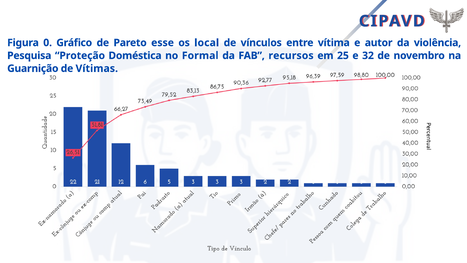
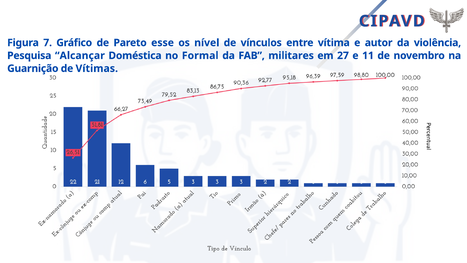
0: 0 -> 7
local: local -> nível
Proteção: Proteção -> Alcançar
recursos: recursos -> militares
25: 25 -> 27
32: 32 -> 11
